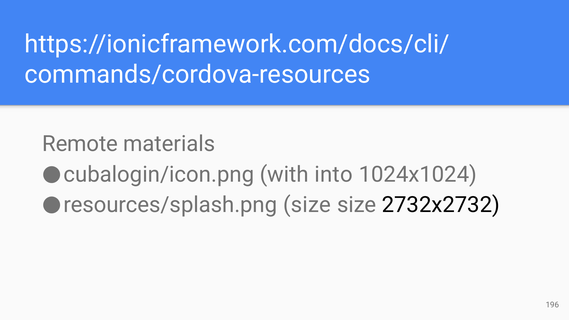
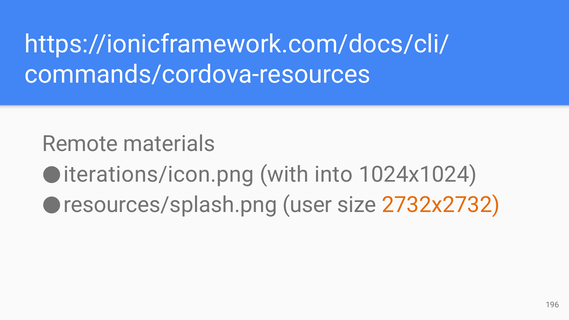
cubalogin/icon.png: cubalogin/icon.png -> iterations/icon.png
resources/splash.png size: size -> user
2732x2732 colour: black -> orange
